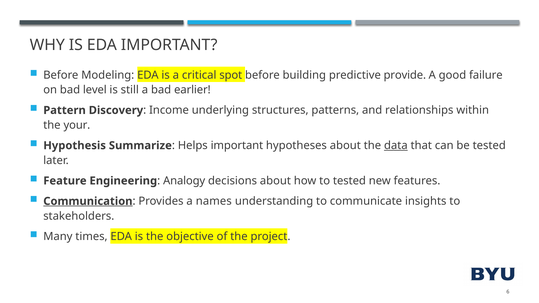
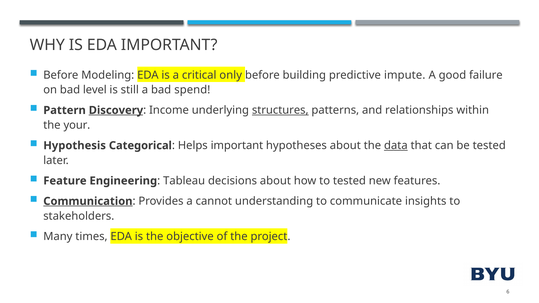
spot: spot -> only
provide: provide -> impute
earlier: earlier -> spend
Discovery underline: none -> present
structures underline: none -> present
Summarize: Summarize -> Categorical
Analogy: Analogy -> Tableau
names: names -> cannot
